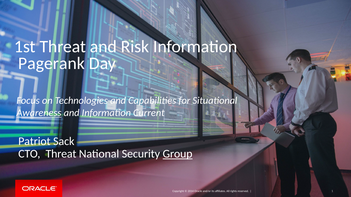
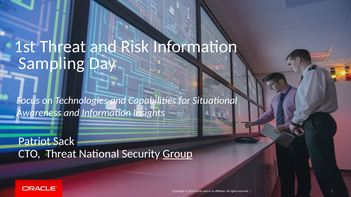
Pagerank: Pagerank -> Sampling
Awareness underline: present -> none
Current: Current -> Insights
